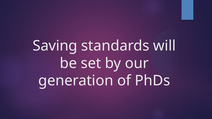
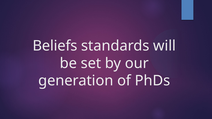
Saving: Saving -> Beliefs
